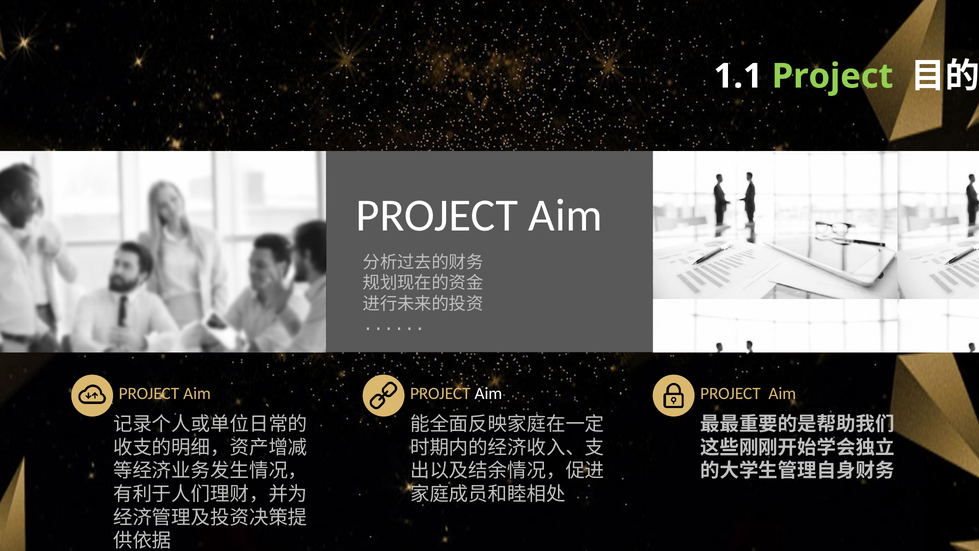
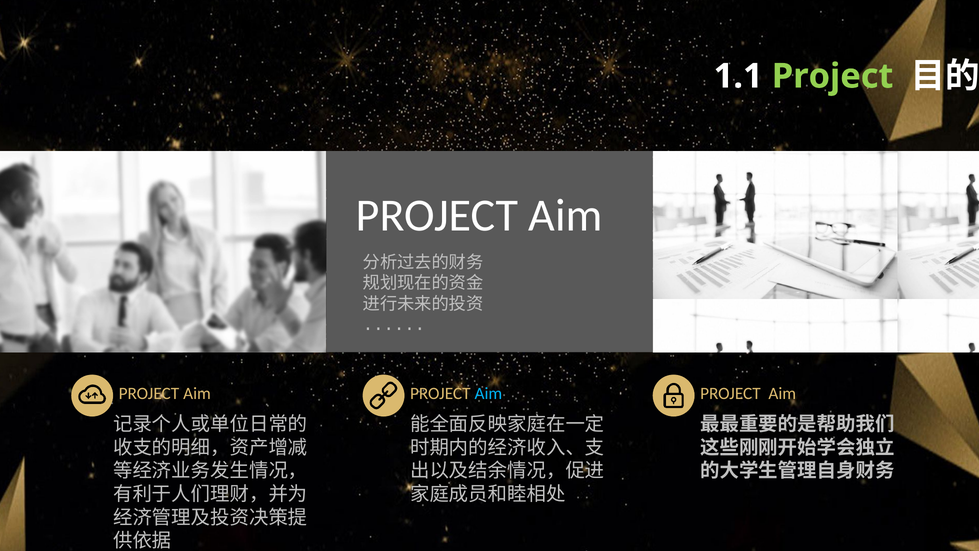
Aim at (488, 393) colour: white -> light blue
